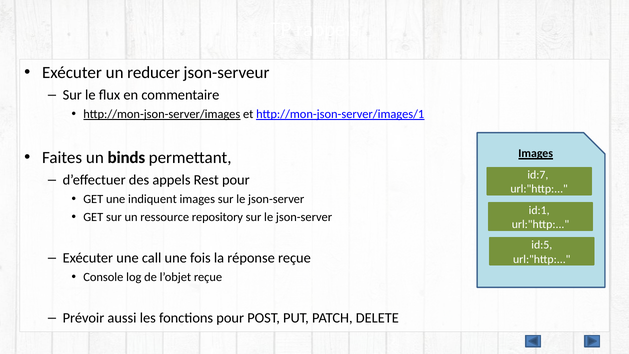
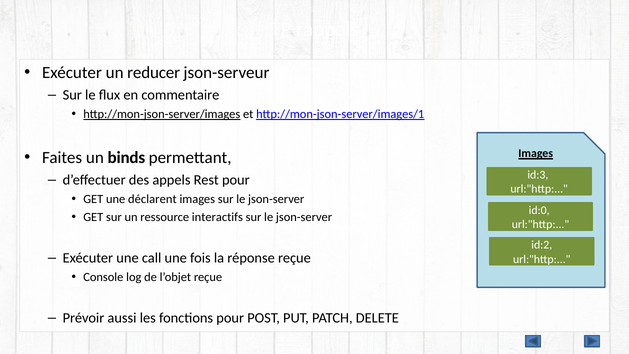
id:7: id:7 -> id:3
indiquent: indiquent -> déclarent
id:1: id:1 -> id:0
repository: repository -> interactifs
id:5: id:5 -> id:2
